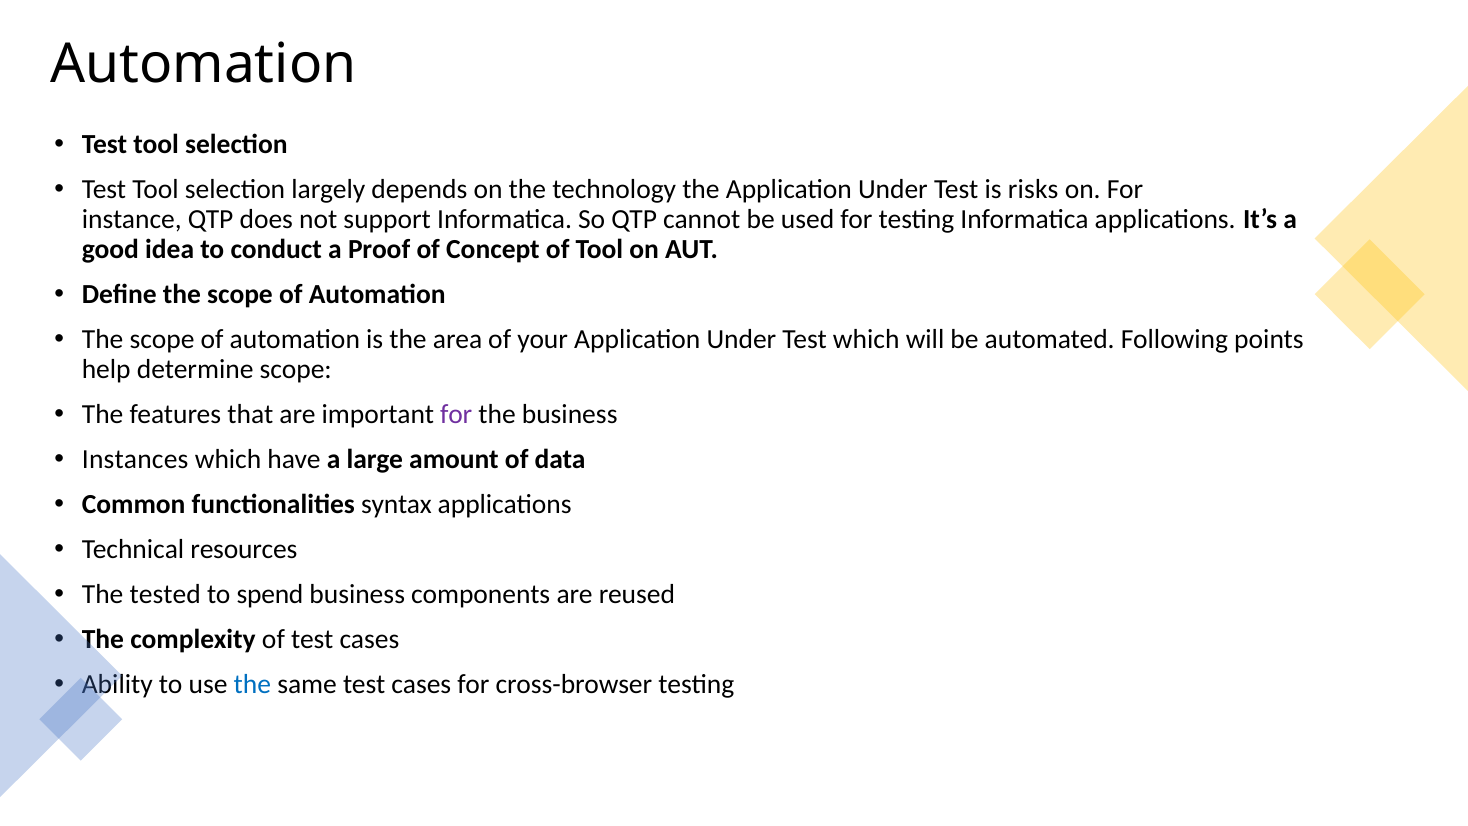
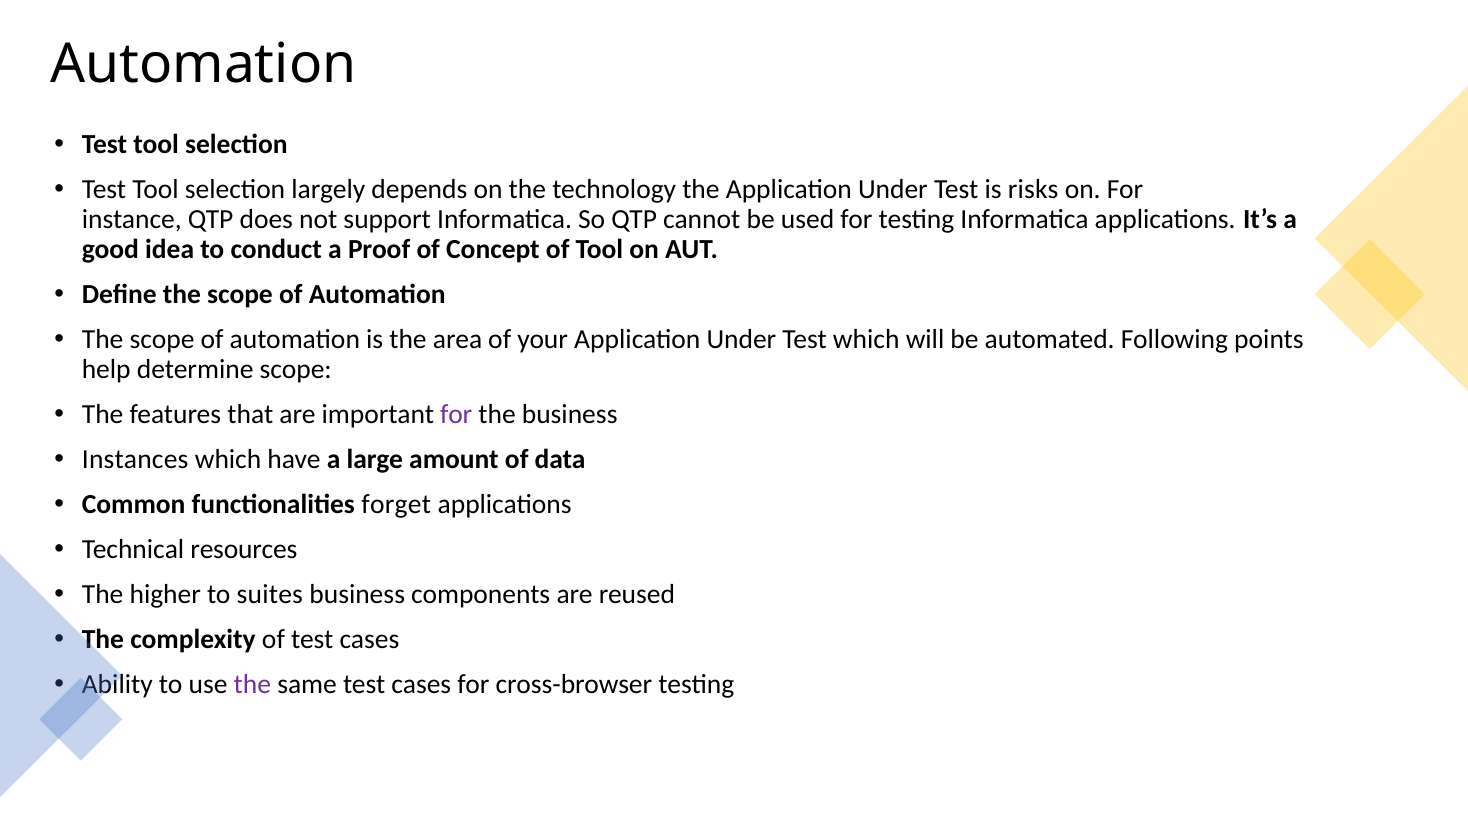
syntax: syntax -> forget
tested: tested -> higher
spend: spend -> suites
the at (252, 684) colour: blue -> purple
